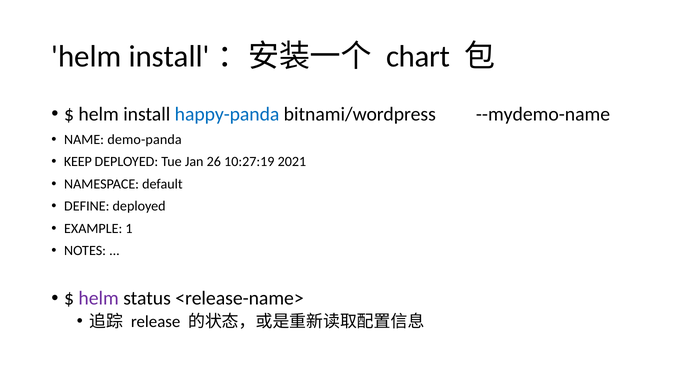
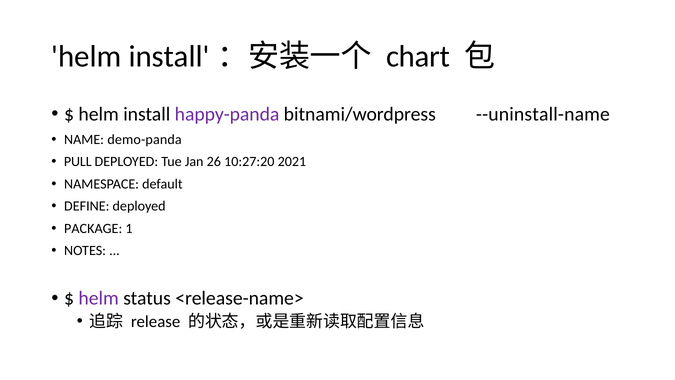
happy-panda colour: blue -> purple
--mydemo-name: --mydemo-name -> --uninstall-name
KEEP: KEEP -> PULL
10:27:19: 10:27:19 -> 10:27:20
EXAMPLE: EXAMPLE -> PACKAGE
